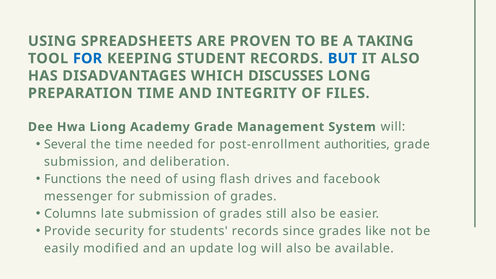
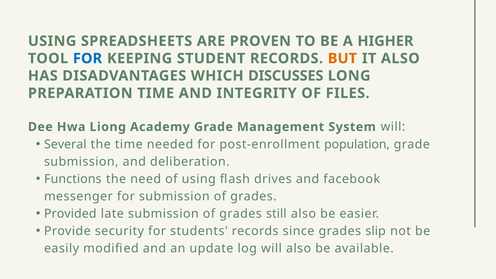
TAKING: TAKING -> HIGHER
BUT colour: blue -> orange
authorities: authorities -> population
Columns: Columns -> Provided
like: like -> slip
